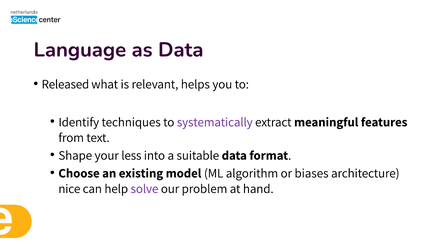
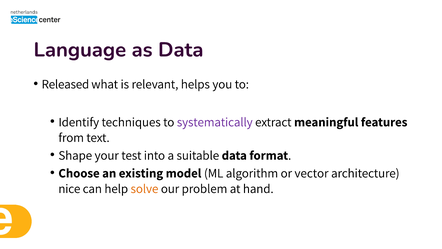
less: less -> test
biases: biases -> vector
solve colour: purple -> orange
